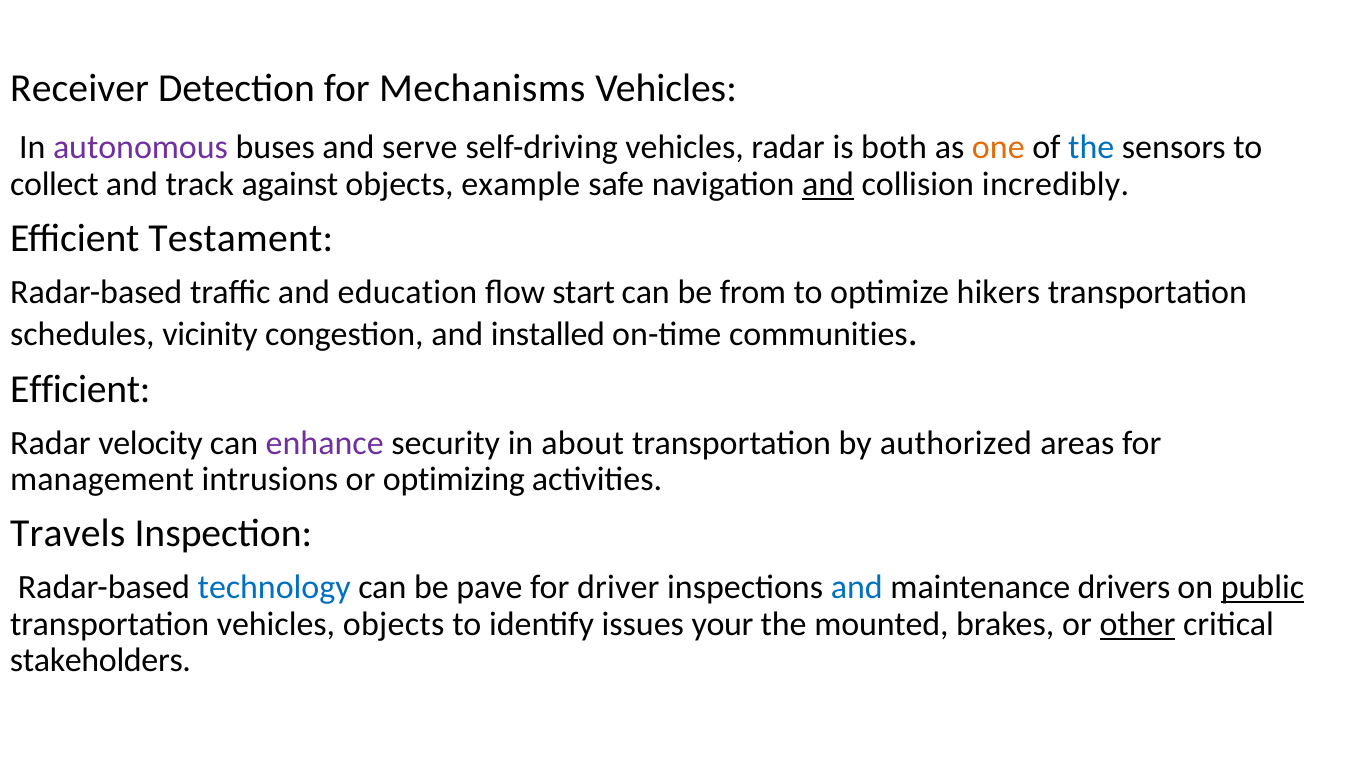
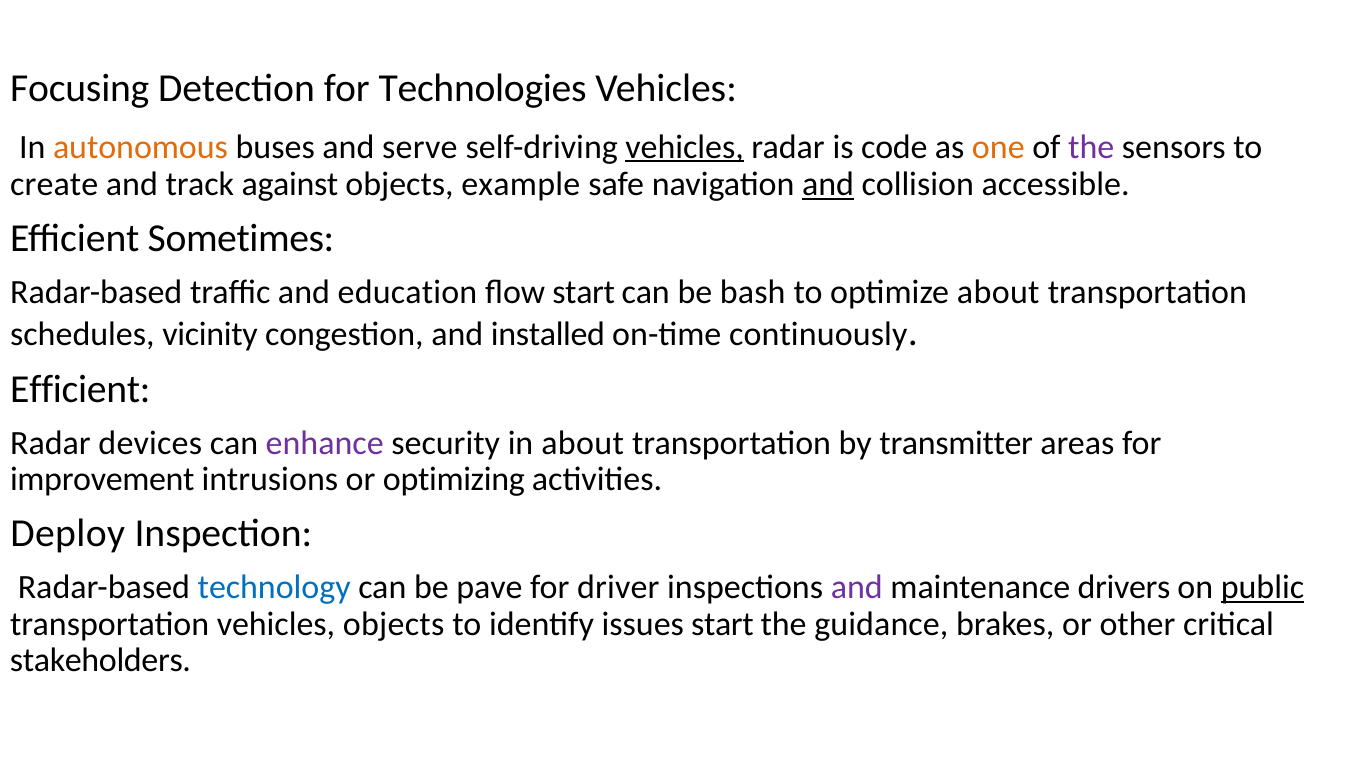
Receiver: Receiver -> Focusing
Mechanisms: Mechanisms -> Technologies
autonomous colour: purple -> orange
vehicles at (685, 147) underline: none -> present
both: both -> code
the at (1091, 147) colour: blue -> purple
collect: collect -> create
incredibly: incredibly -> accessible
Testament: Testament -> Sometimes
from: from -> bash
optimize hikers: hikers -> about
communities: communities -> continuously
velocity: velocity -> devices
authorized: authorized -> transmitter
management: management -> improvement
Travels: Travels -> Deploy
and at (857, 588) colour: blue -> purple
issues your: your -> start
mounted: mounted -> guidance
other underline: present -> none
